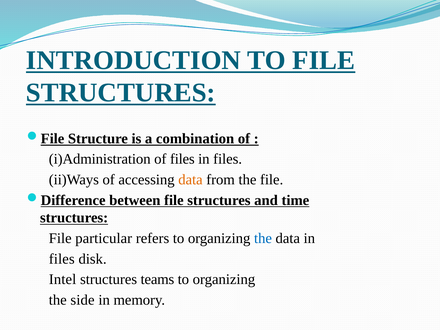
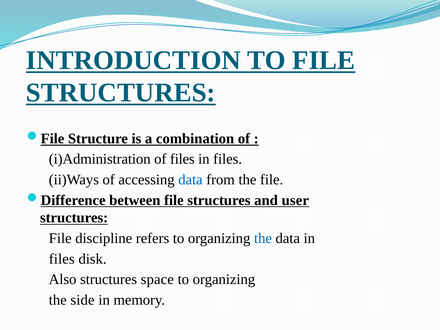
data at (190, 180) colour: orange -> blue
time: time -> user
particular: particular -> discipline
Intel: Intel -> Also
teams: teams -> space
